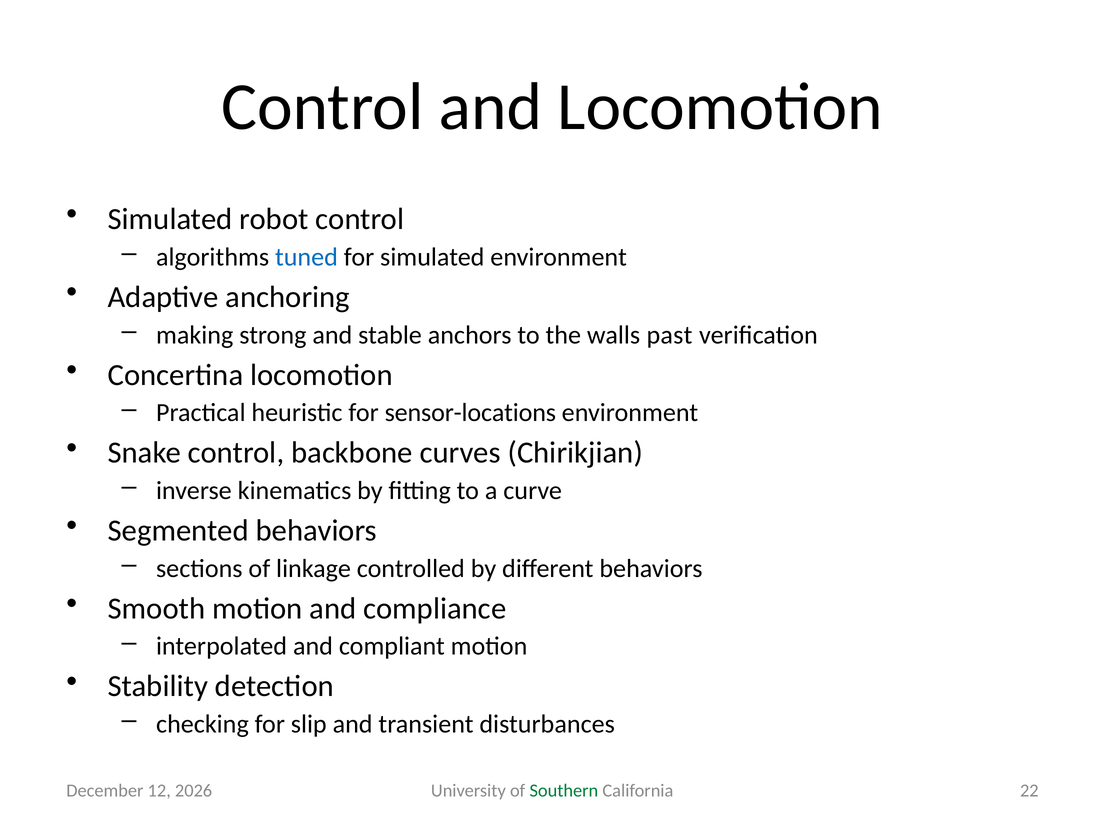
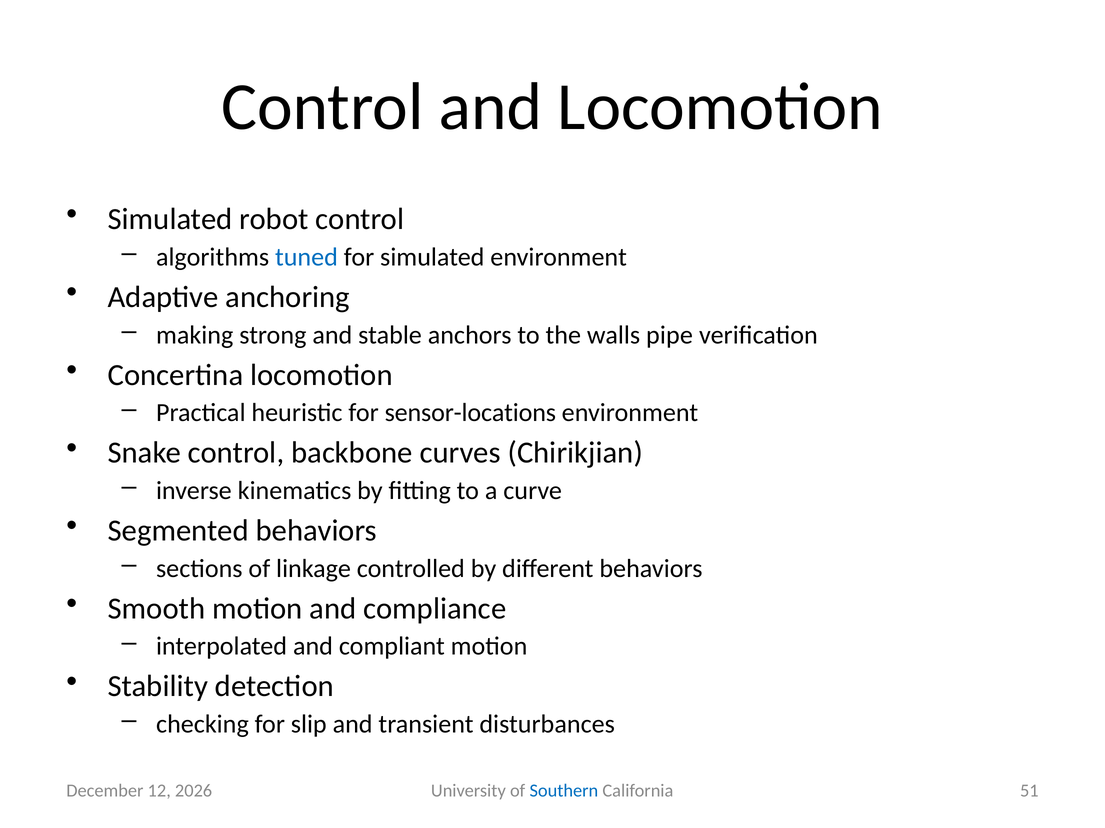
past: past -> pipe
Southern colour: green -> blue
22: 22 -> 51
